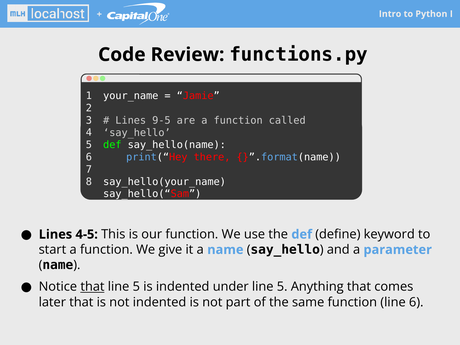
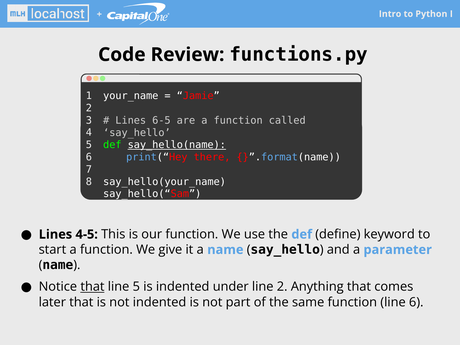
9-5: 9-5 -> 6-5
say_hello(name underline: none -> present
under line 5: 5 -> 2
